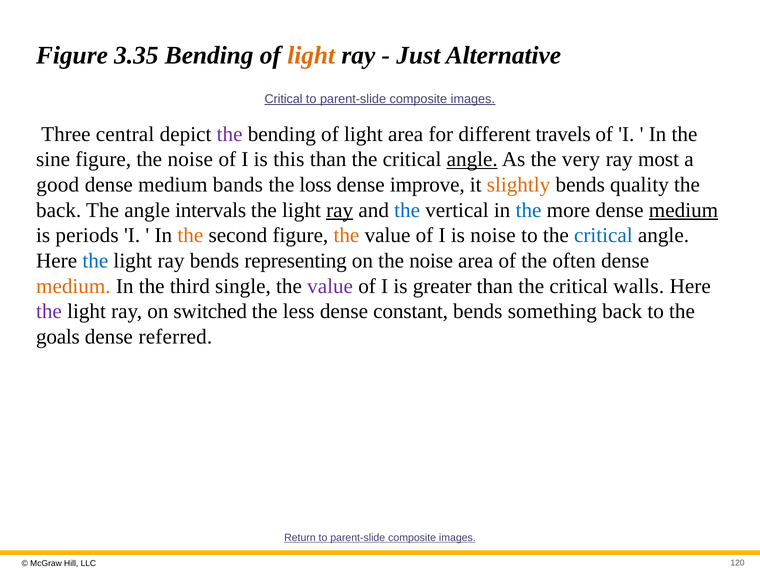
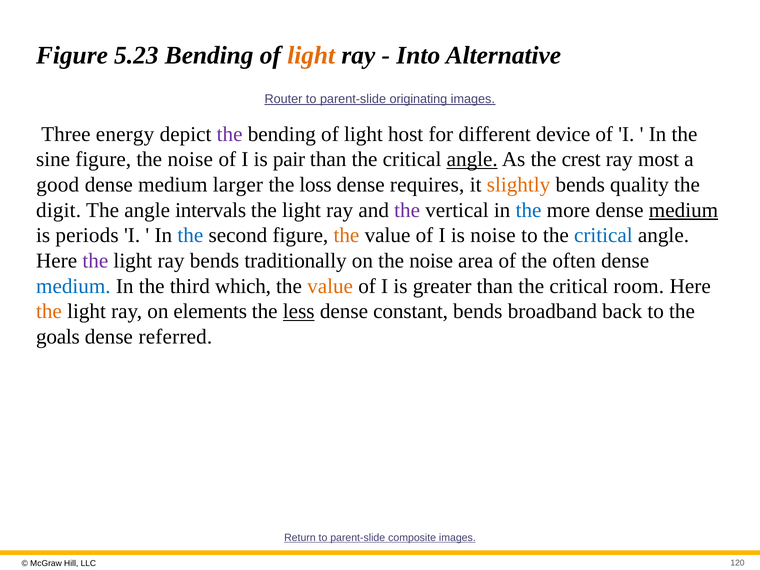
3.35: 3.35 -> 5.23
Just: Just -> Into
Critical at (284, 99): Critical -> Router
composite at (418, 99): composite -> originating
central: central -> energy
light area: area -> host
travels: travels -> device
this: this -> pair
very: very -> crest
bands: bands -> larger
improve: improve -> requires
back at (59, 210): back -> digit
ray at (340, 210) underline: present -> none
the at (407, 210) colour: blue -> purple
the at (190, 235) colour: orange -> blue
the at (95, 261) colour: blue -> purple
representing: representing -> traditionally
medium at (73, 286) colour: orange -> blue
single: single -> which
value at (330, 286) colour: purple -> orange
walls: walls -> room
the at (49, 311) colour: purple -> orange
switched: switched -> elements
less underline: none -> present
something: something -> broadband
